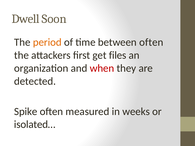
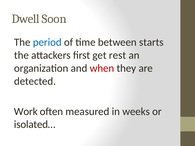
period colour: orange -> blue
between often: often -> starts
files: files -> rest
Spike: Spike -> Work
